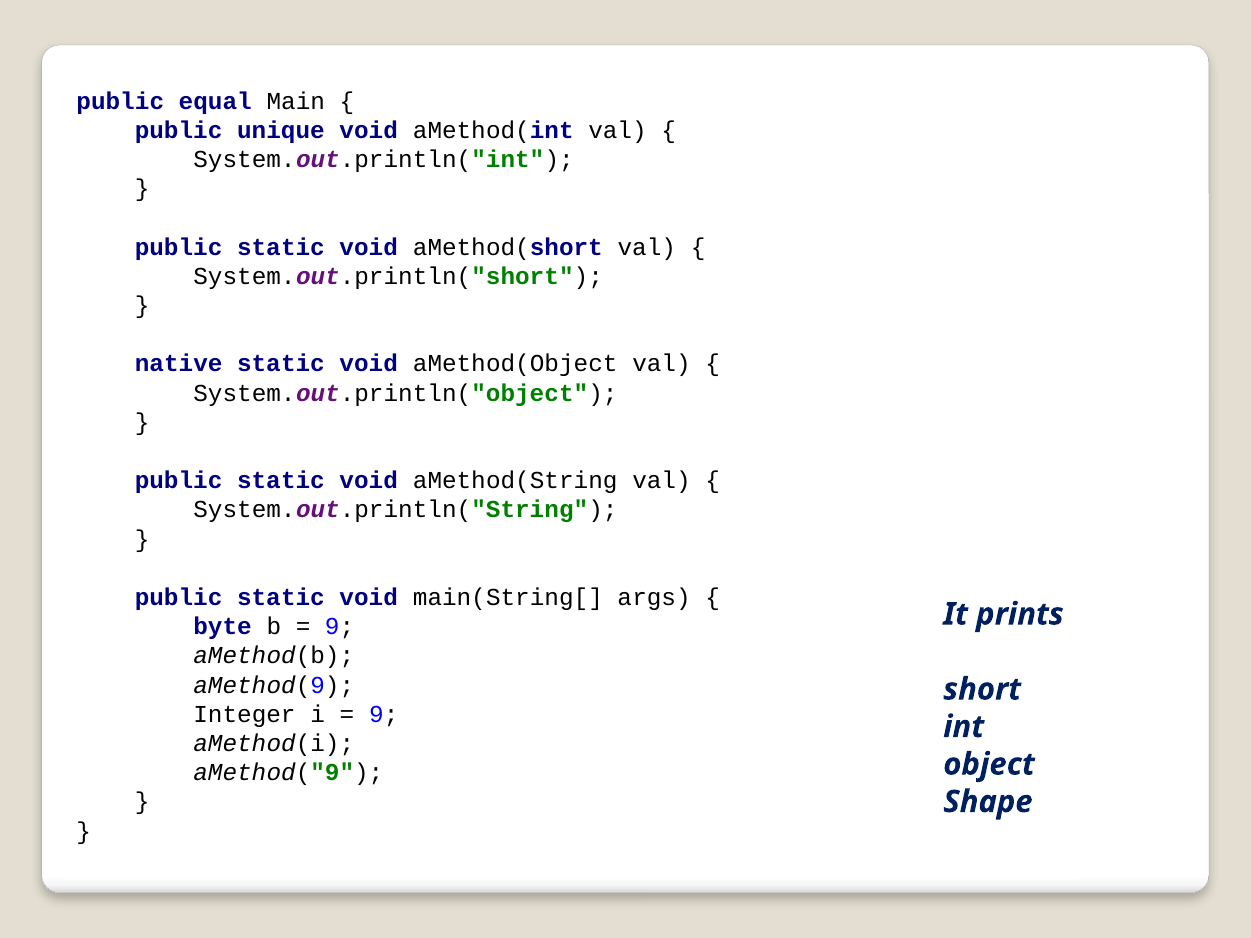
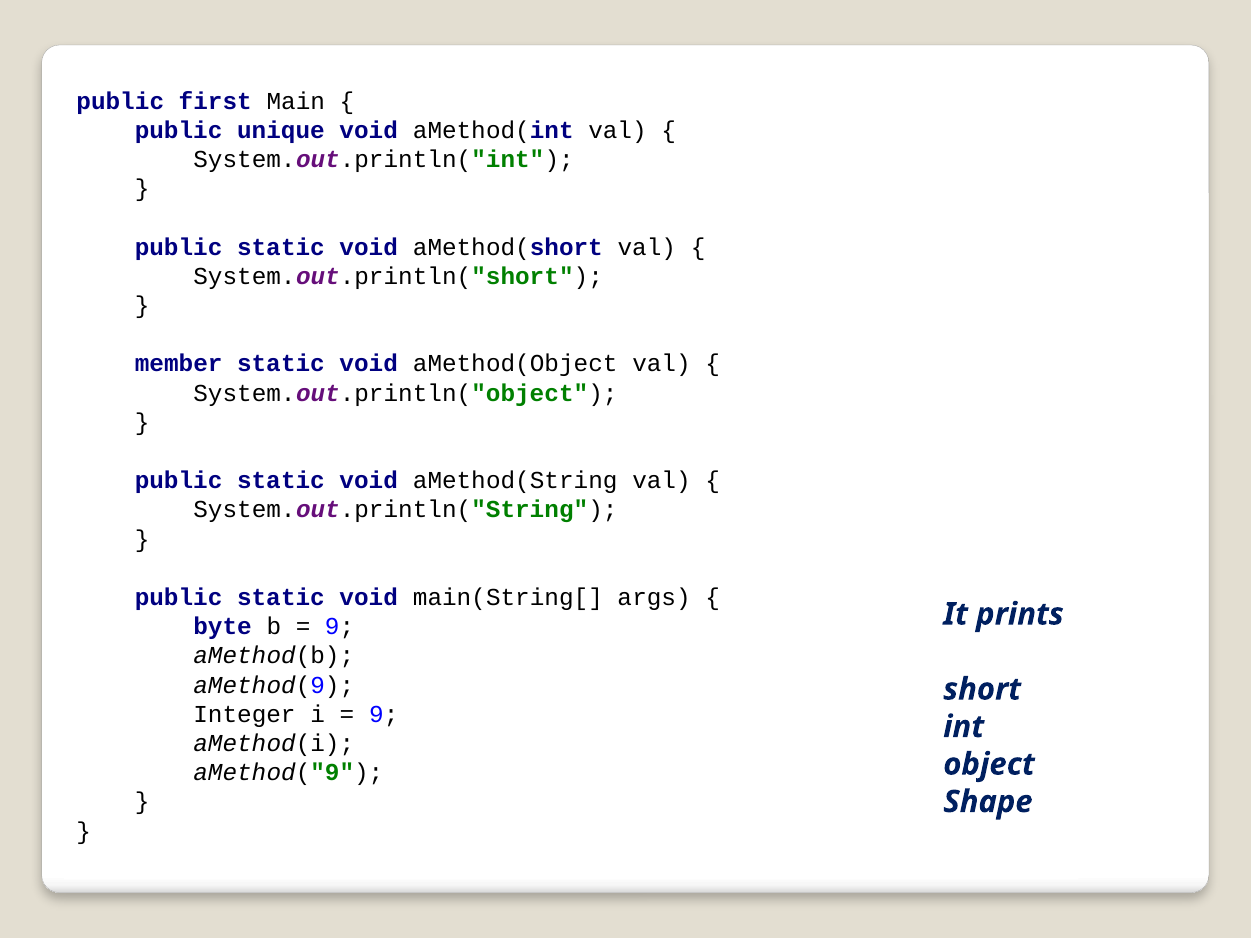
equal: equal -> first
native: native -> member
